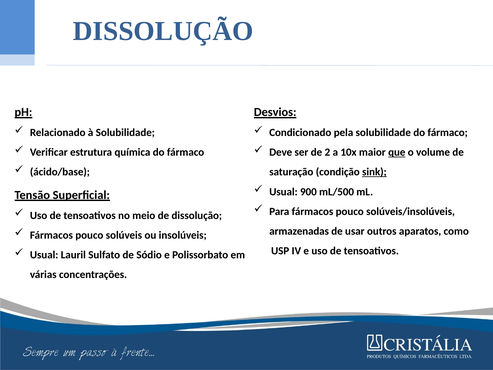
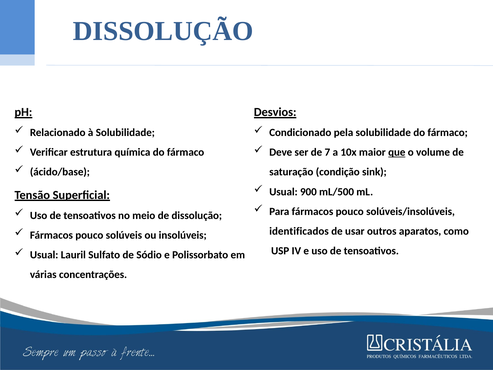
2: 2 -> 7
sink underline: present -> none
armazenadas: armazenadas -> identificados
